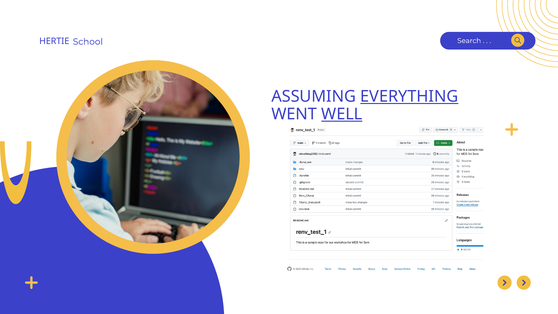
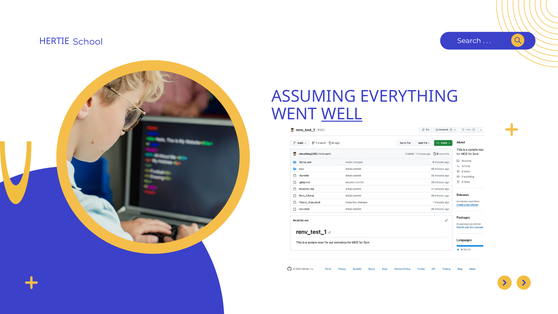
EVERYTHING underline: present -> none
